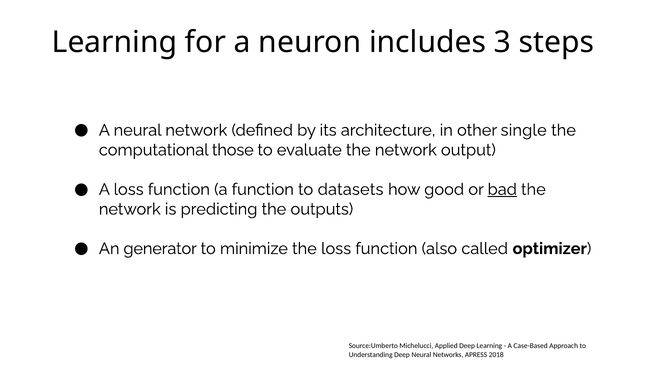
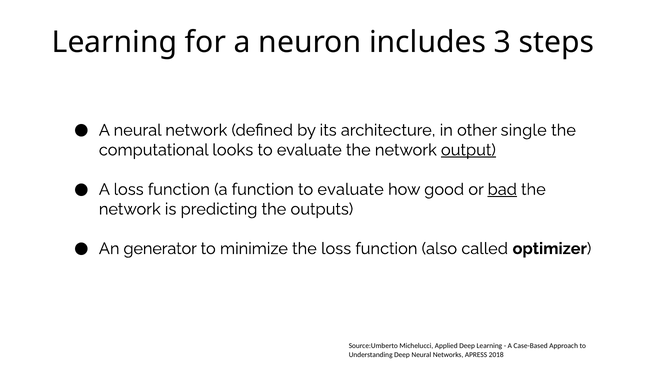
those: those -> looks
output underline: none -> present
function to datasets: datasets -> evaluate
